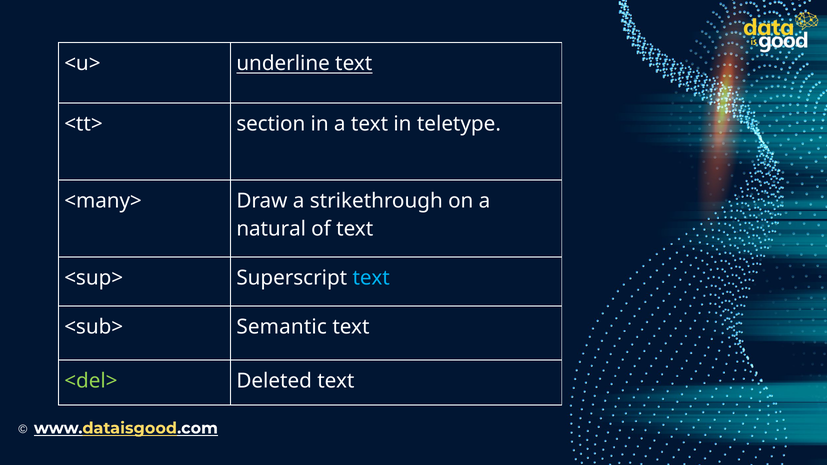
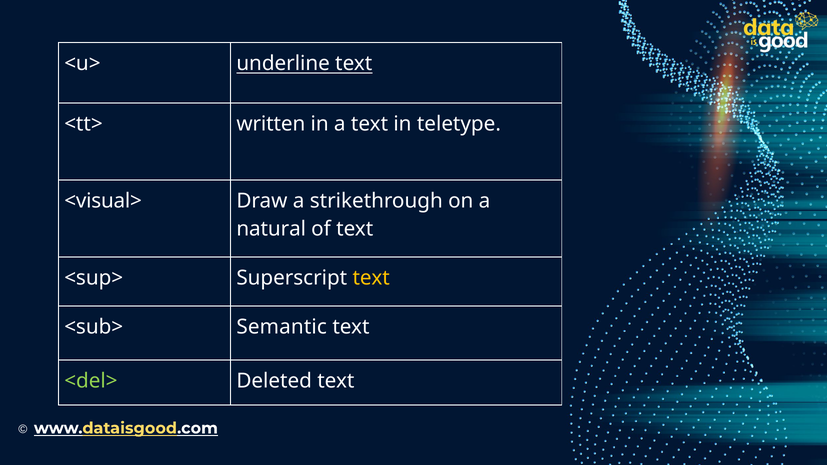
section: section -> written
<many>: <many> -> <visual>
text at (371, 278) colour: light blue -> yellow
